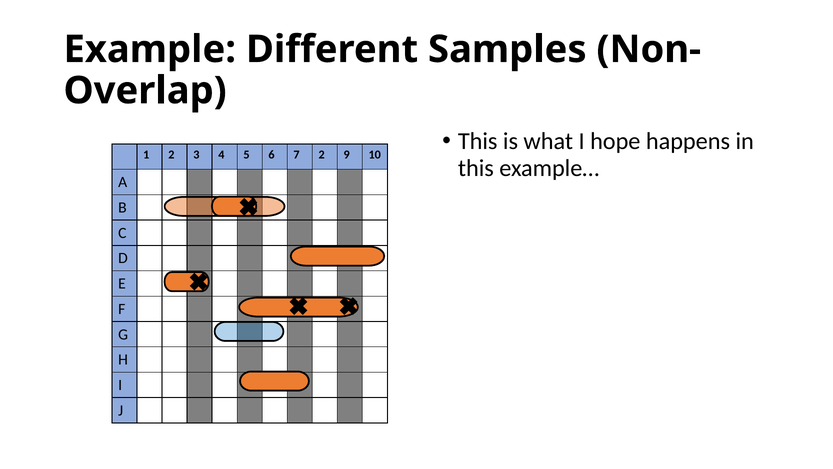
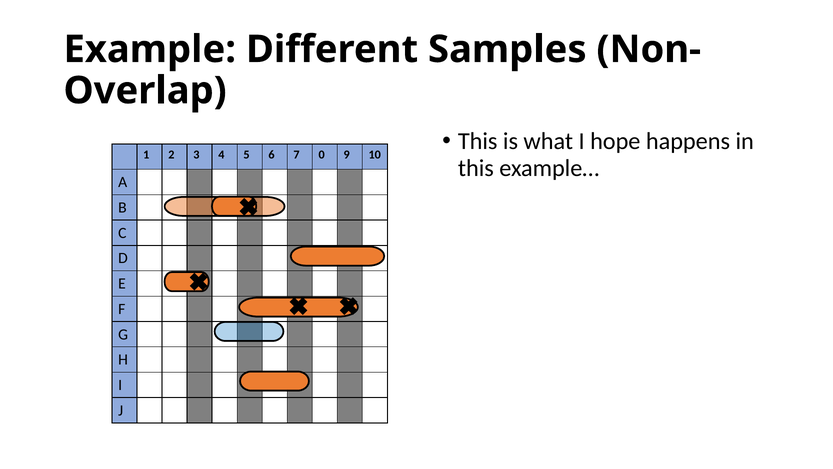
7 2: 2 -> 0
